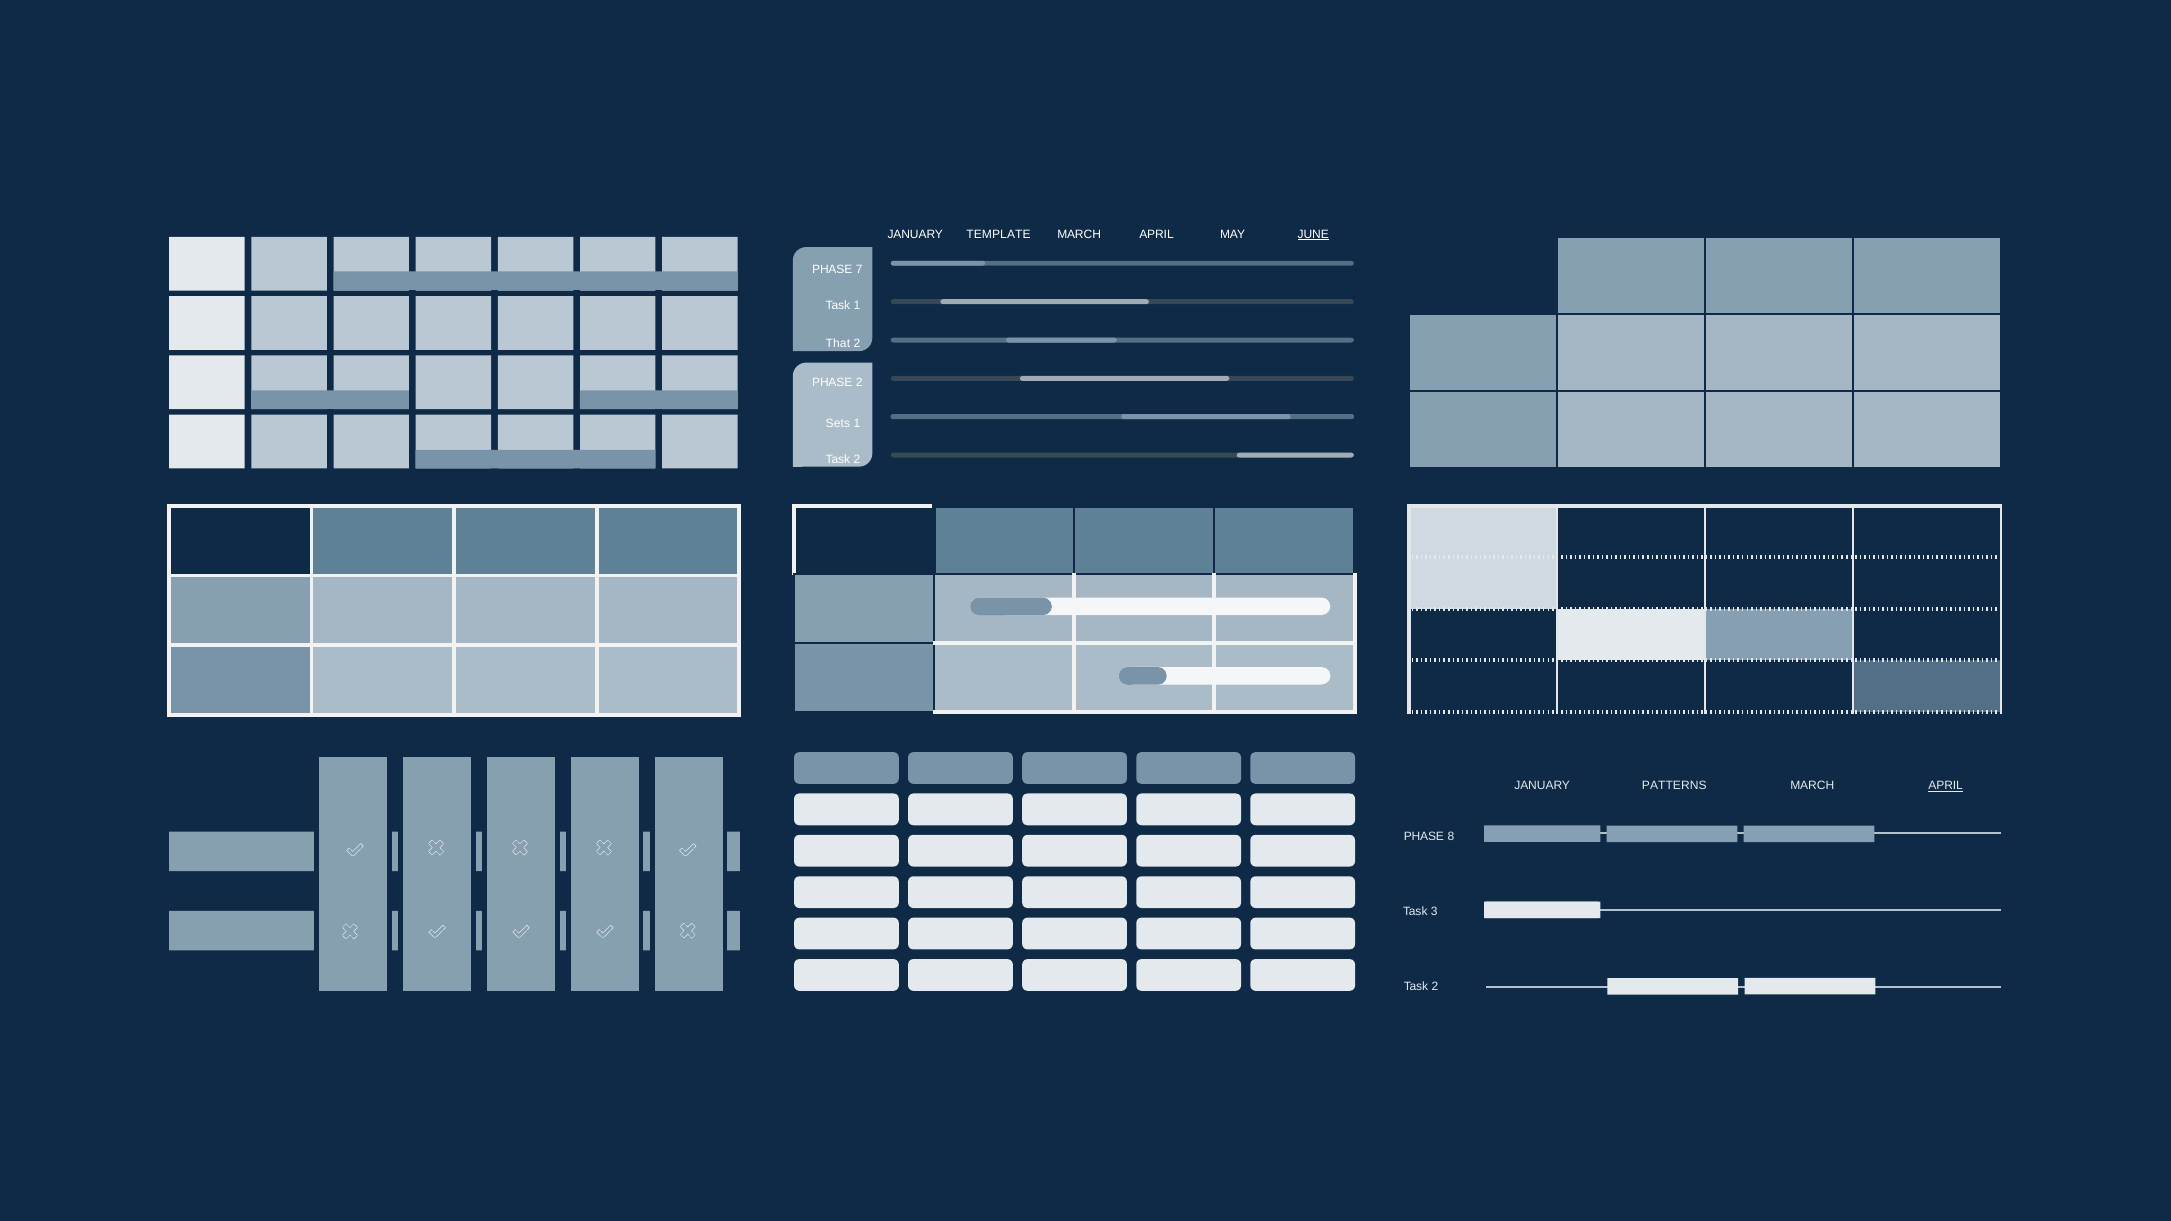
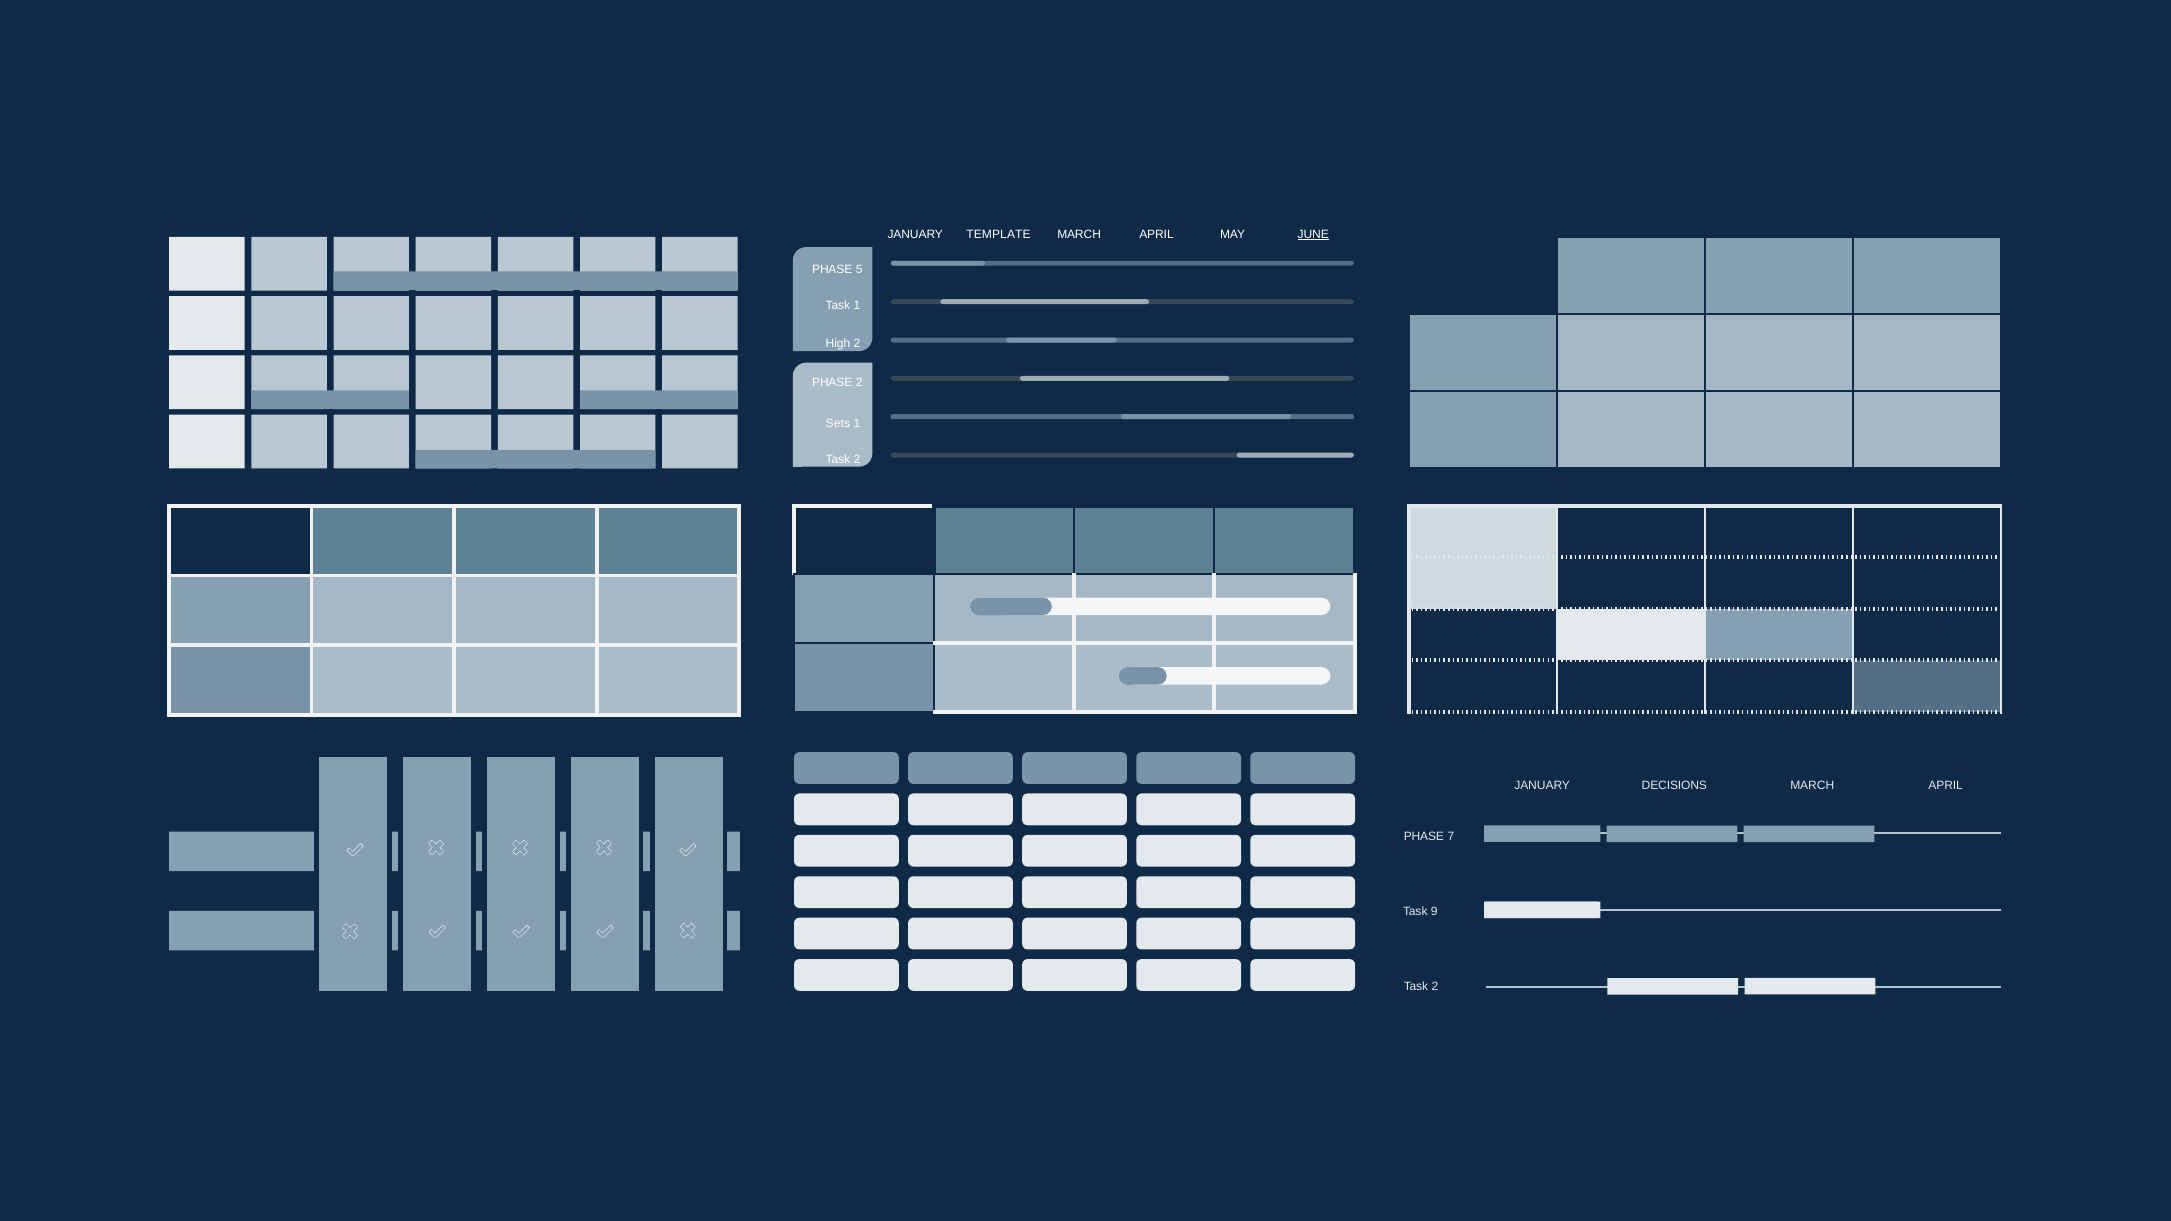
7: 7 -> 5
That: That -> High
PATTERNS: PATTERNS -> DECISIONS
APRIL at (1946, 786) underline: present -> none
8: 8 -> 7
3: 3 -> 9
